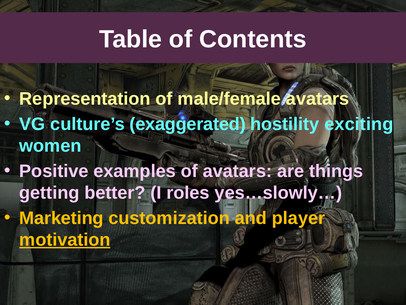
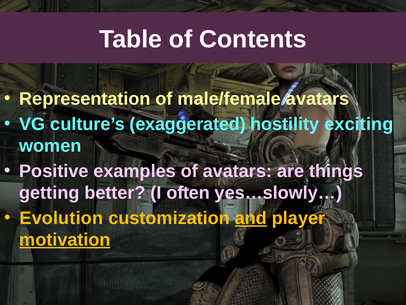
roles: roles -> often
Marketing: Marketing -> Evolution
and underline: none -> present
